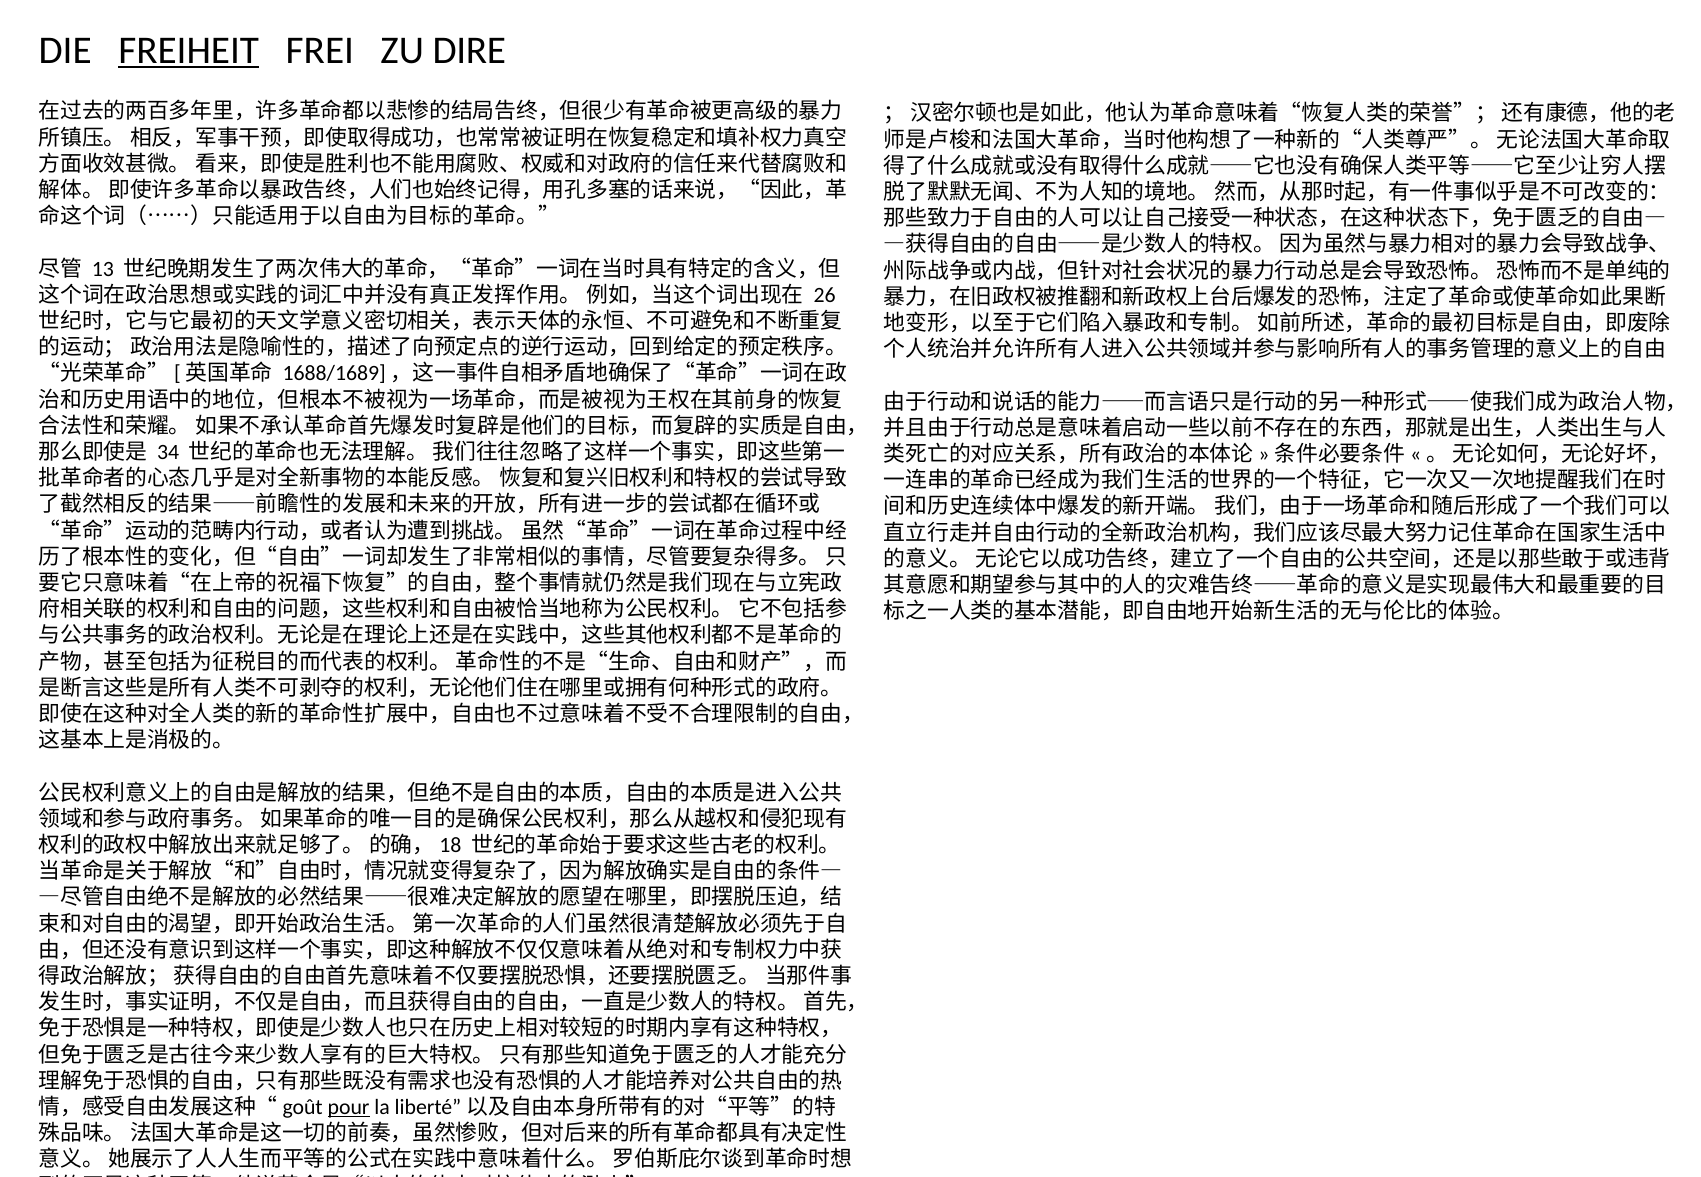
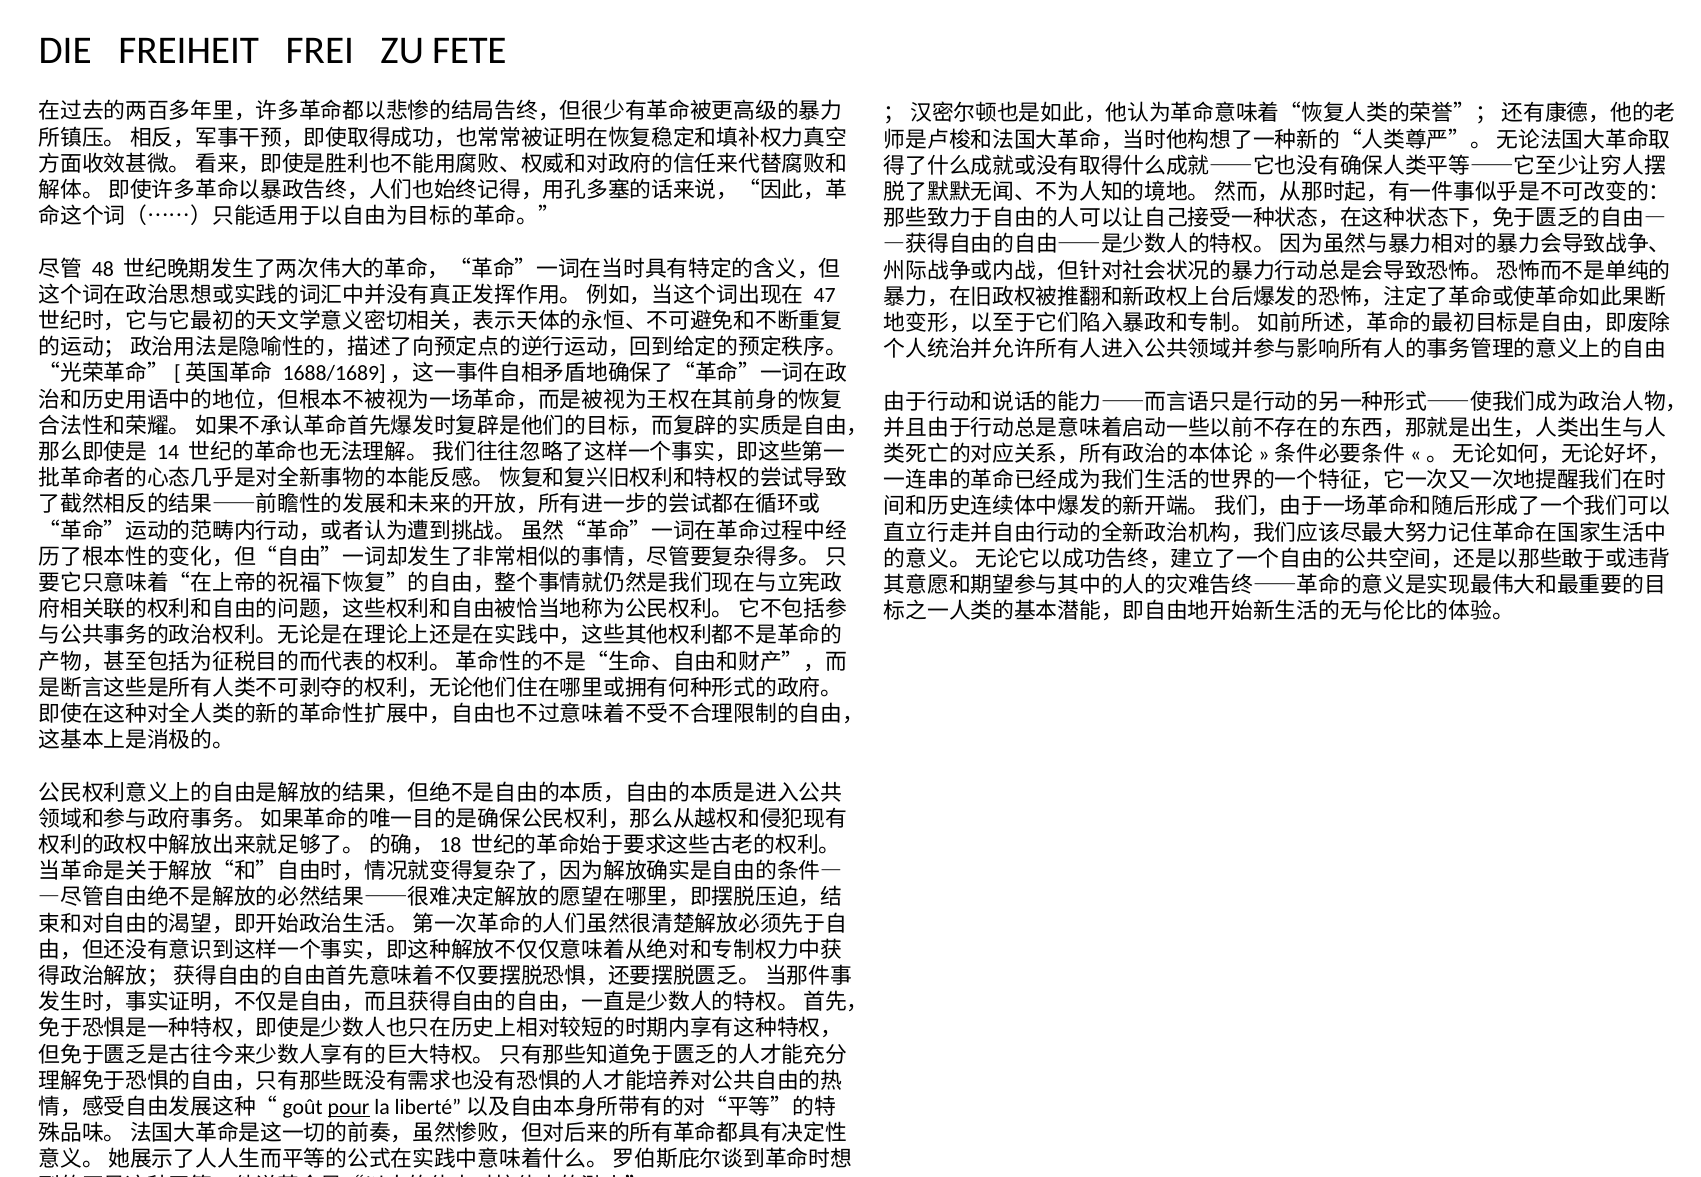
FREIHEIT underline: present -> none
DIRE: DIRE -> FETE
13: 13 -> 48
26: 26 -> 47
34: 34 -> 14
